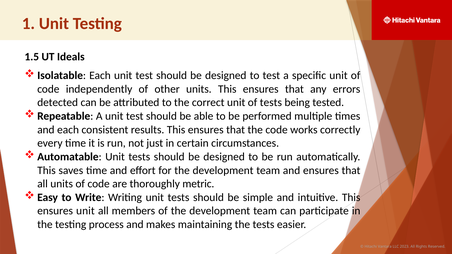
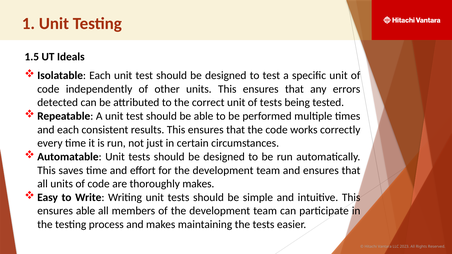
thoroughly metric: metric -> makes
ensures unit: unit -> able
